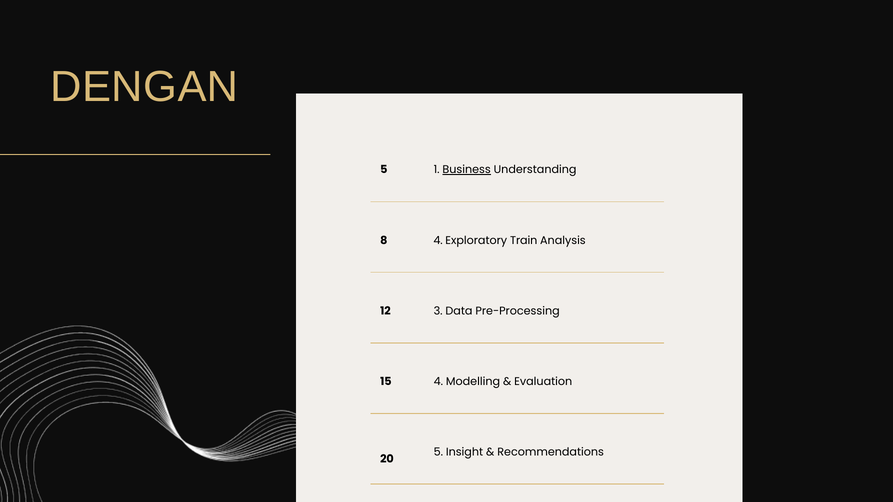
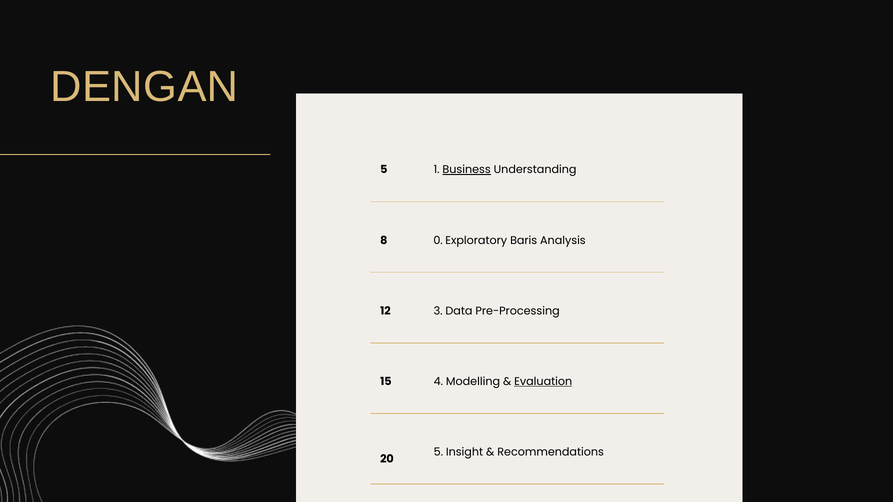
8 4: 4 -> 0
Train: Train -> Baris
Evaluation underline: none -> present
